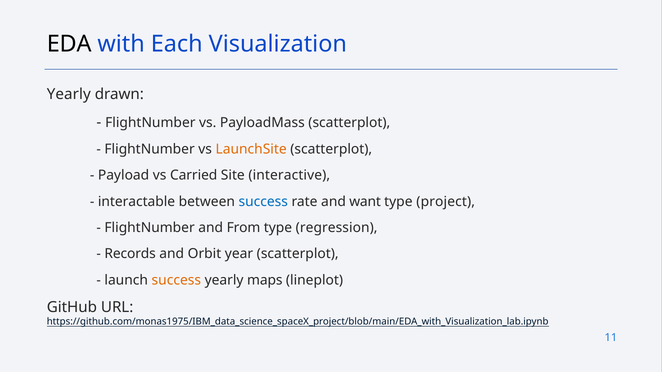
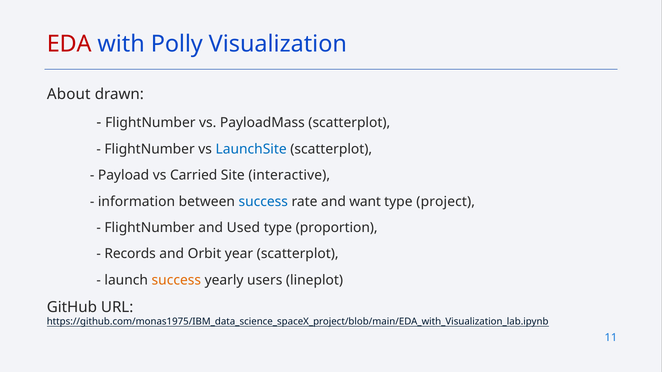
EDA colour: black -> red
Each: Each -> Polly
Yearly at (69, 95): Yearly -> About
LaunchSite colour: orange -> blue
interactable: interactable -> information
From: From -> Used
regression: regression -> proportion
maps: maps -> users
